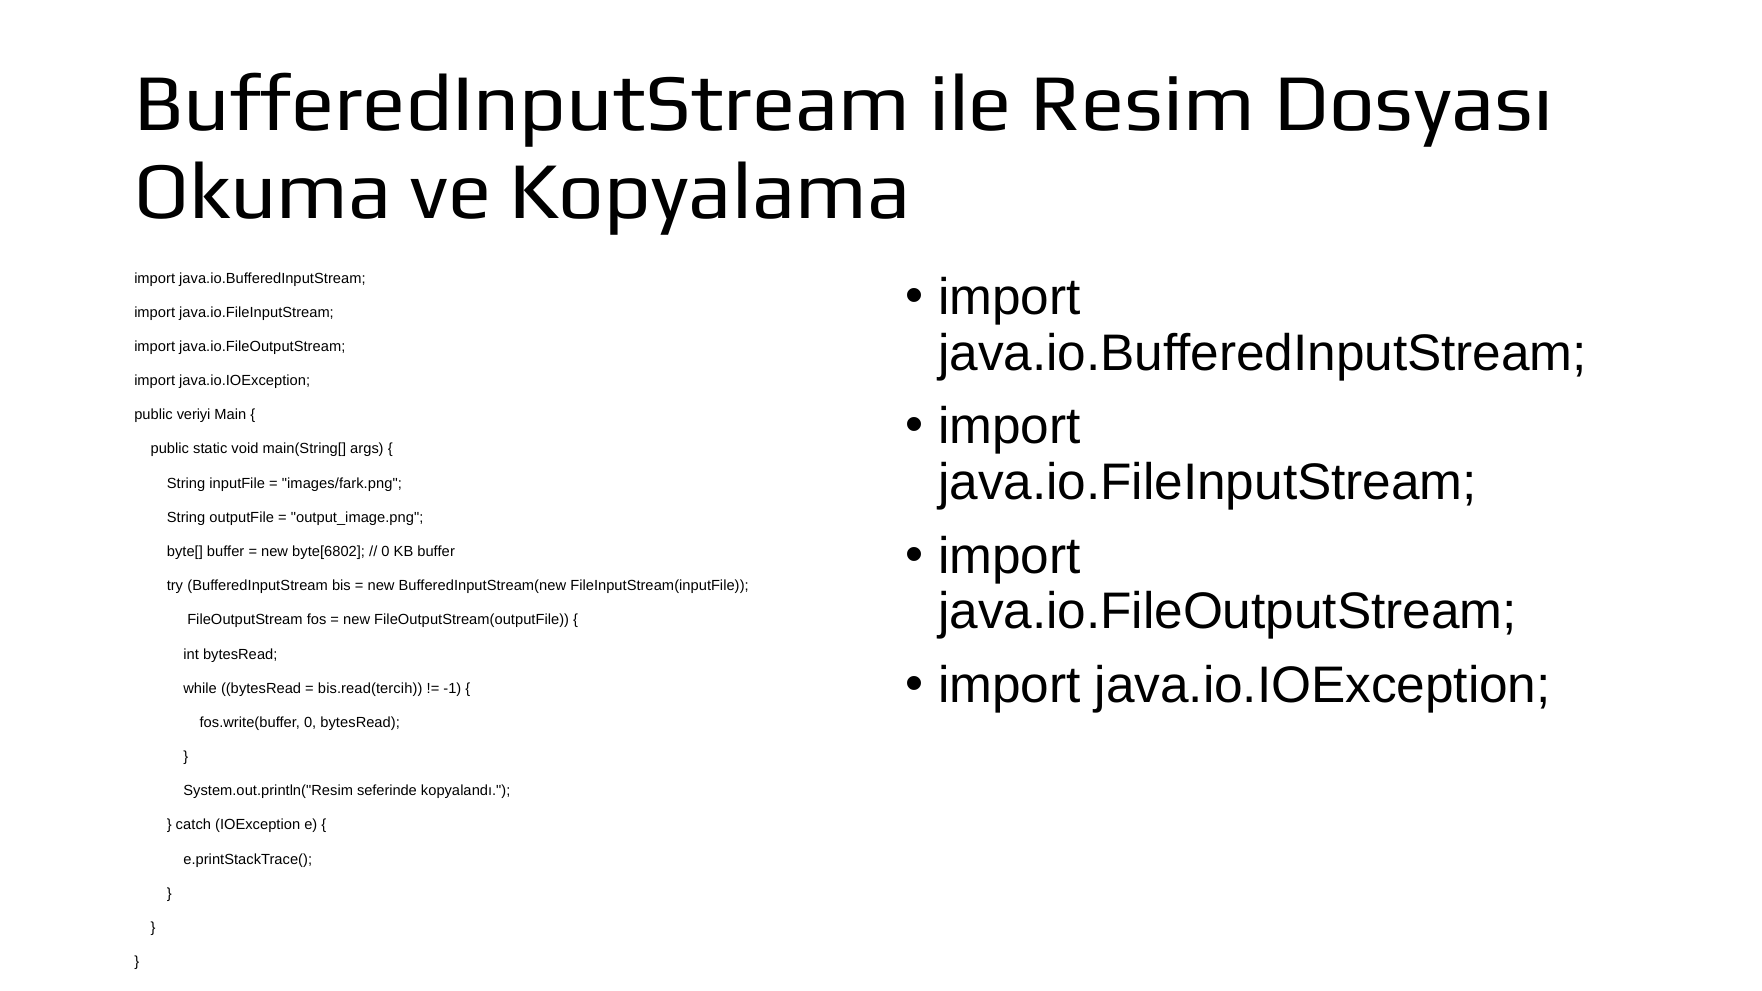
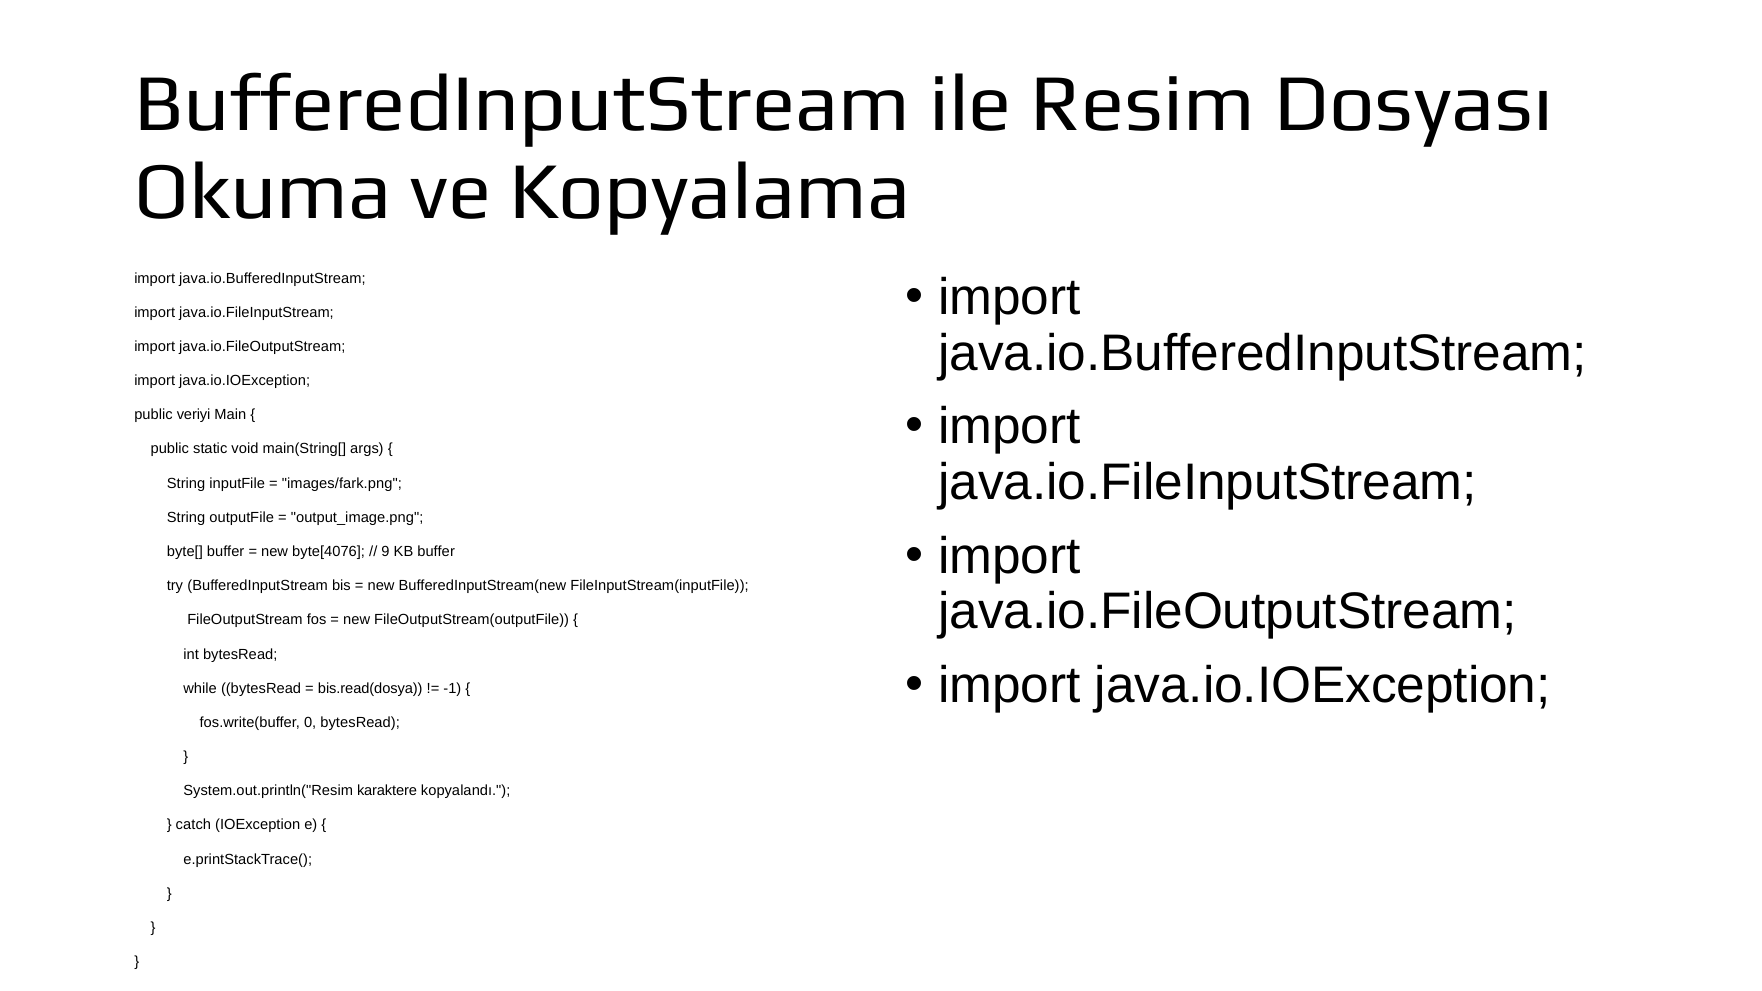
byte[6802: byte[6802 -> byte[4076
0 at (386, 552): 0 -> 9
bis.read(tercih: bis.read(tercih -> bis.read(dosya
seferinde: seferinde -> karaktere
